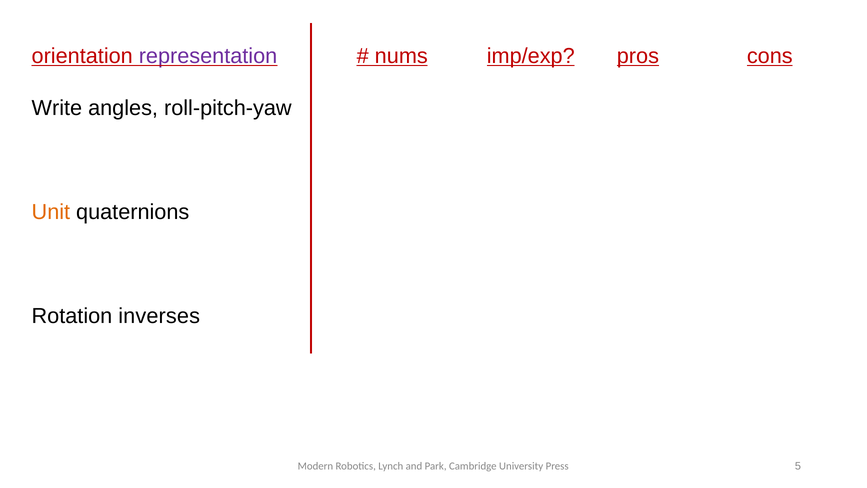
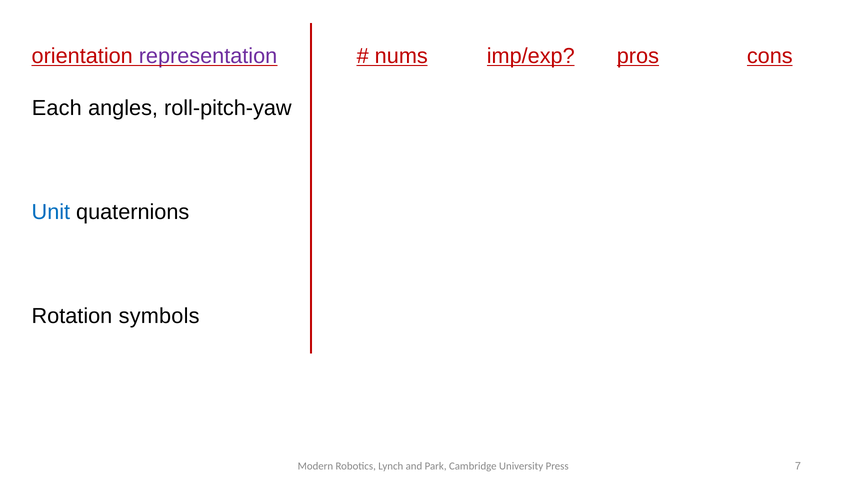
Write: Write -> Each
Unit colour: orange -> blue
inverses: inverses -> symbols
5: 5 -> 7
